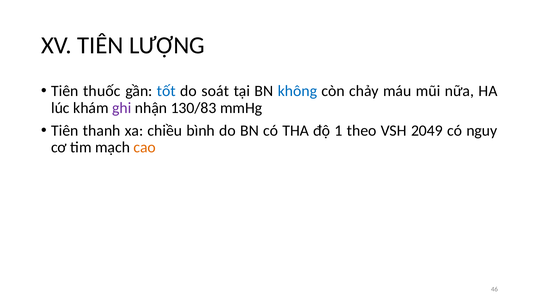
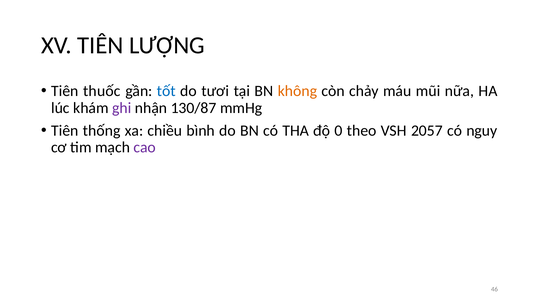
soát: soát -> tươi
không colour: blue -> orange
130/83: 130/83 -> 130/87
thanh: thanh -> thống
1: 1 -> 0
2049: 2049 -> 2057
cao colour: orange -> purple
